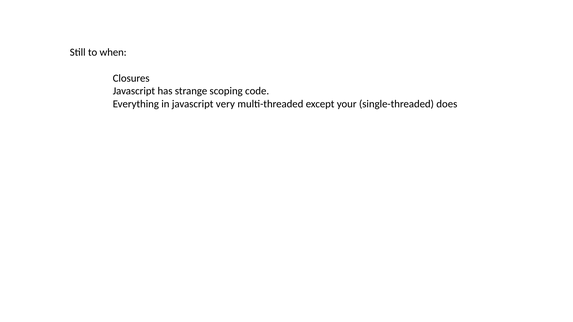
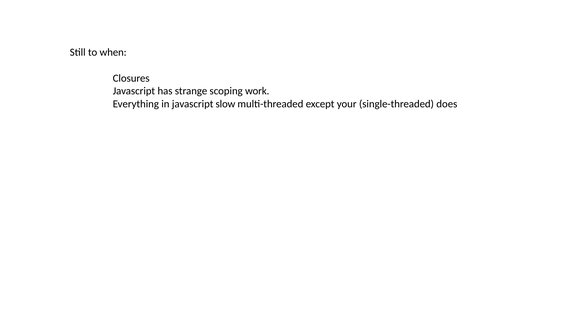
code: code -> work
very: very -> slow
